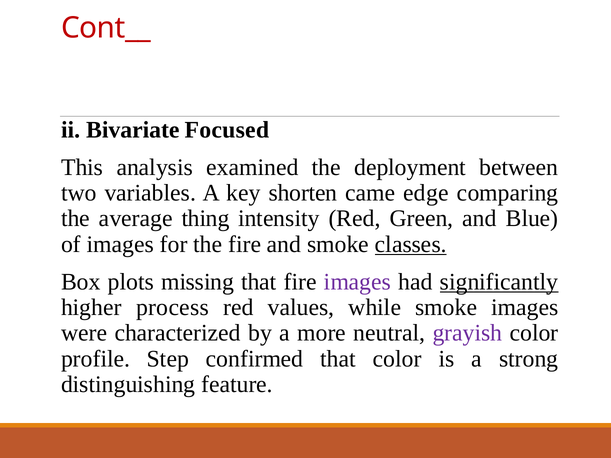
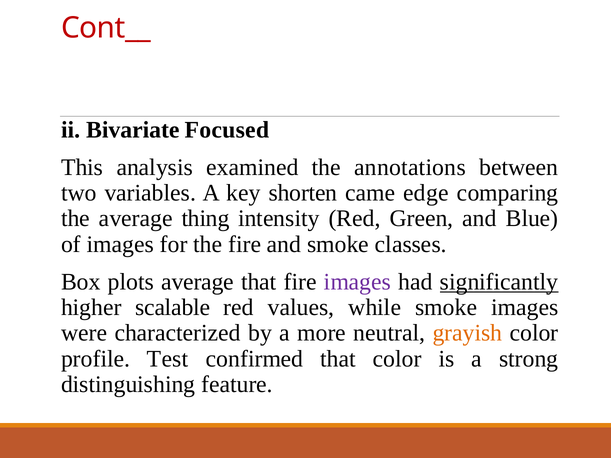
deployment: deployment -> annotations
classes underline: present -> none
plots missing: missing -> average
process: process -> scalable
grayish colour: purple -> orange
Step: Step -> Test
